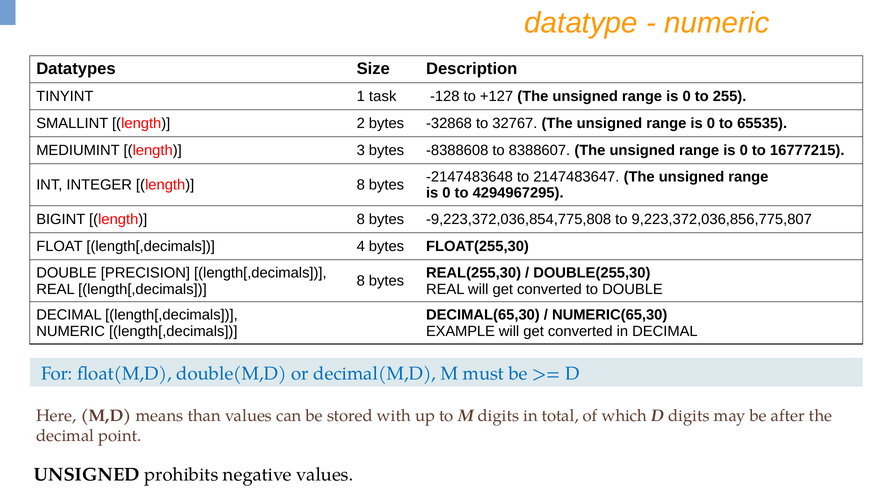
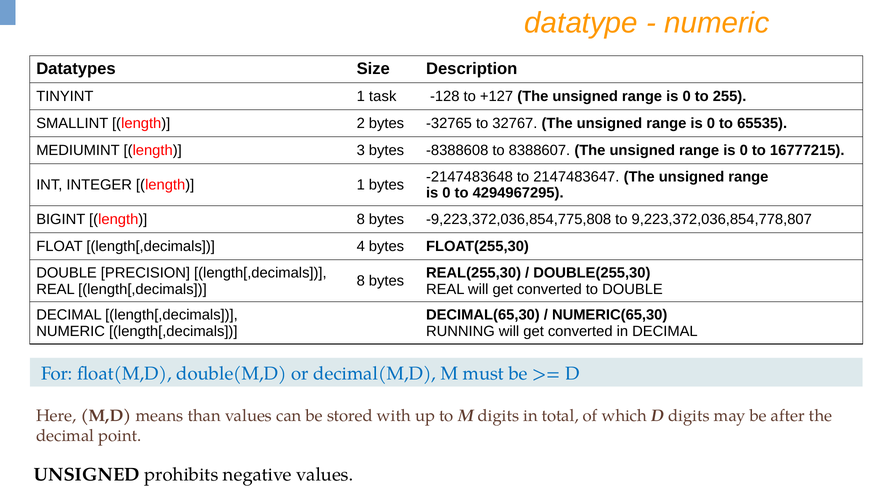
-32868: -32868 -> -32765
INTEGER length 8: 8 -> 1
9,223,372,036,856,775,807: 9,223,372,036,856,775,807 -> 9,223,372,036,854,778,807
EXAMPLE: EXAMPLE -> RUNNING
